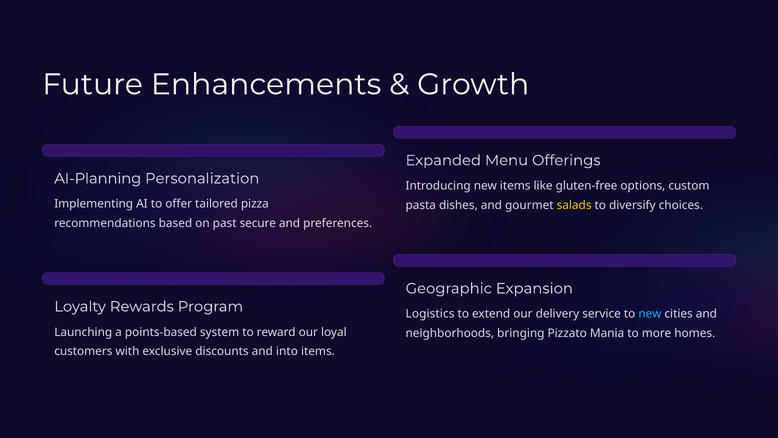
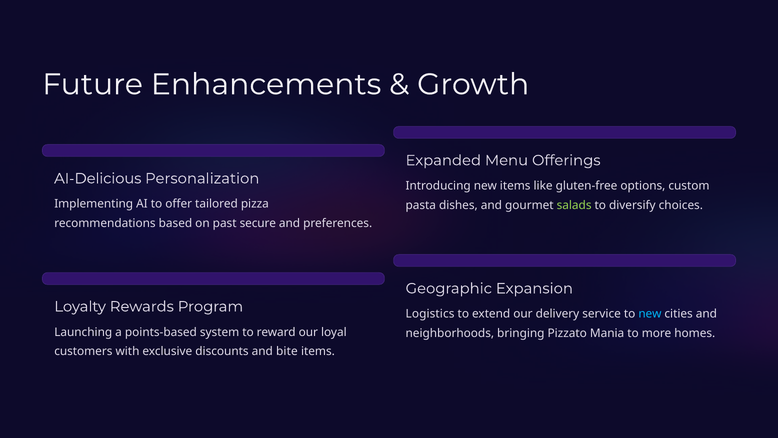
AI-Planning: AI-Planning -> AI-Delicious
salads colour: yellow -> light green
into: into -> bite
